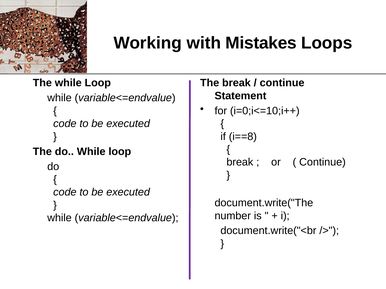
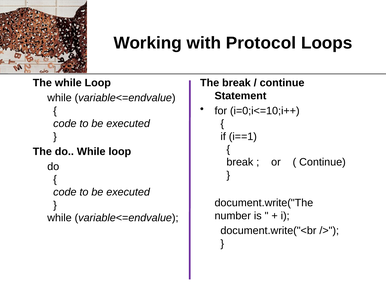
Mistakes: Mistakes -> Protocol
i==8: i==8 -> i==1
